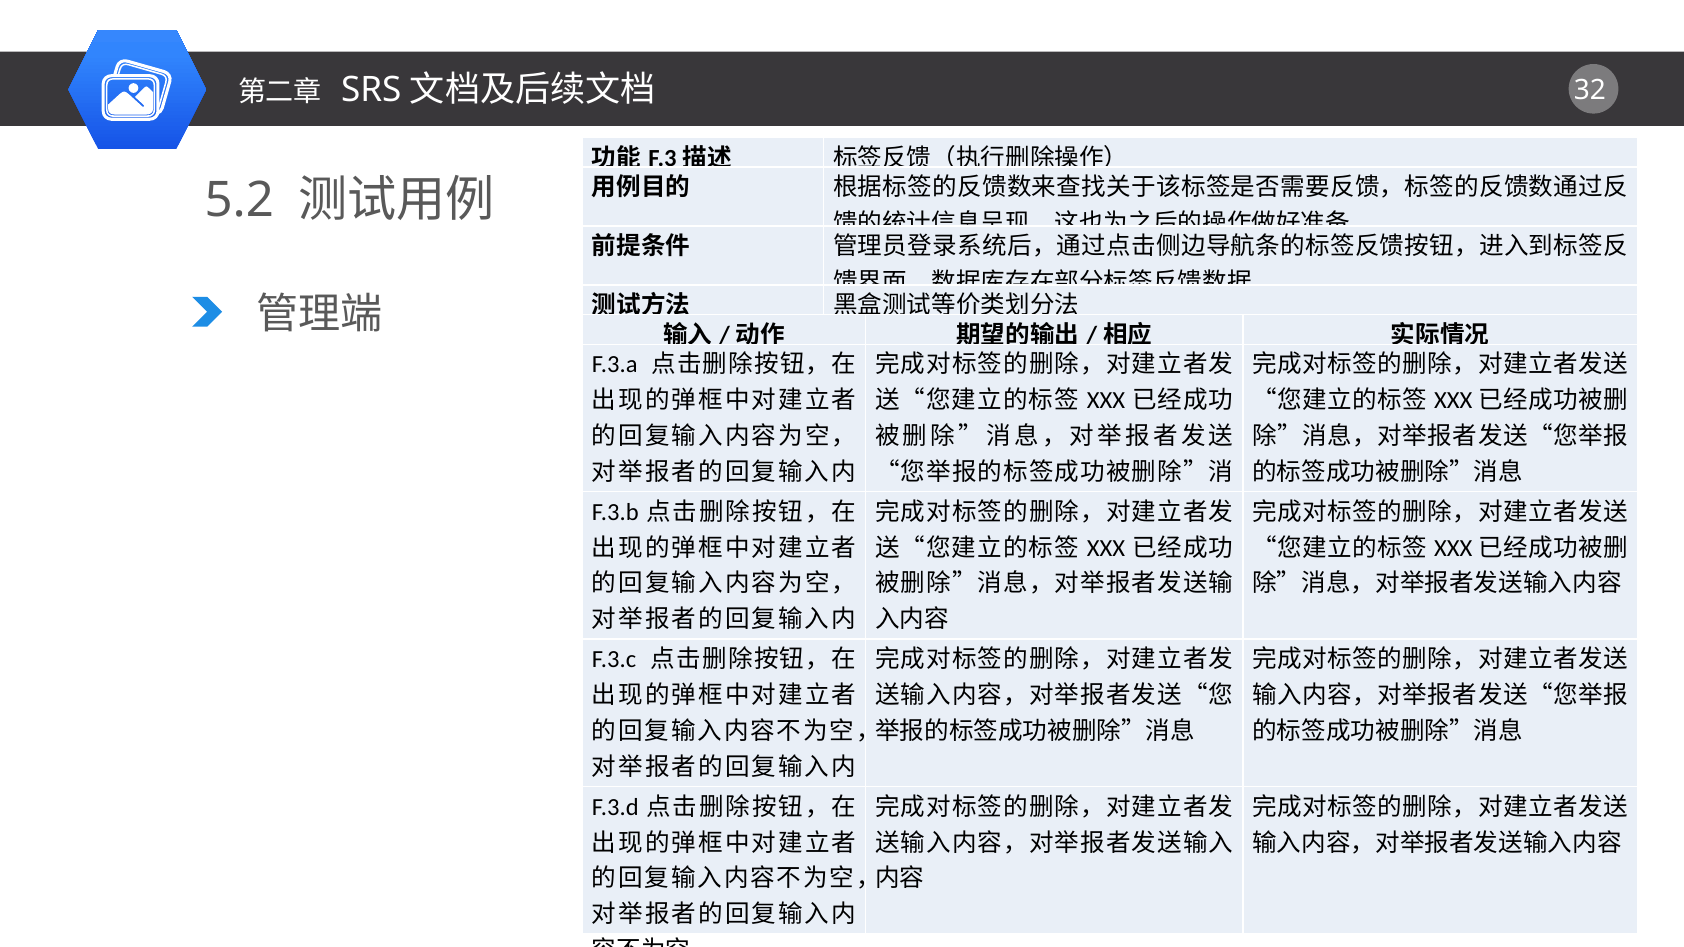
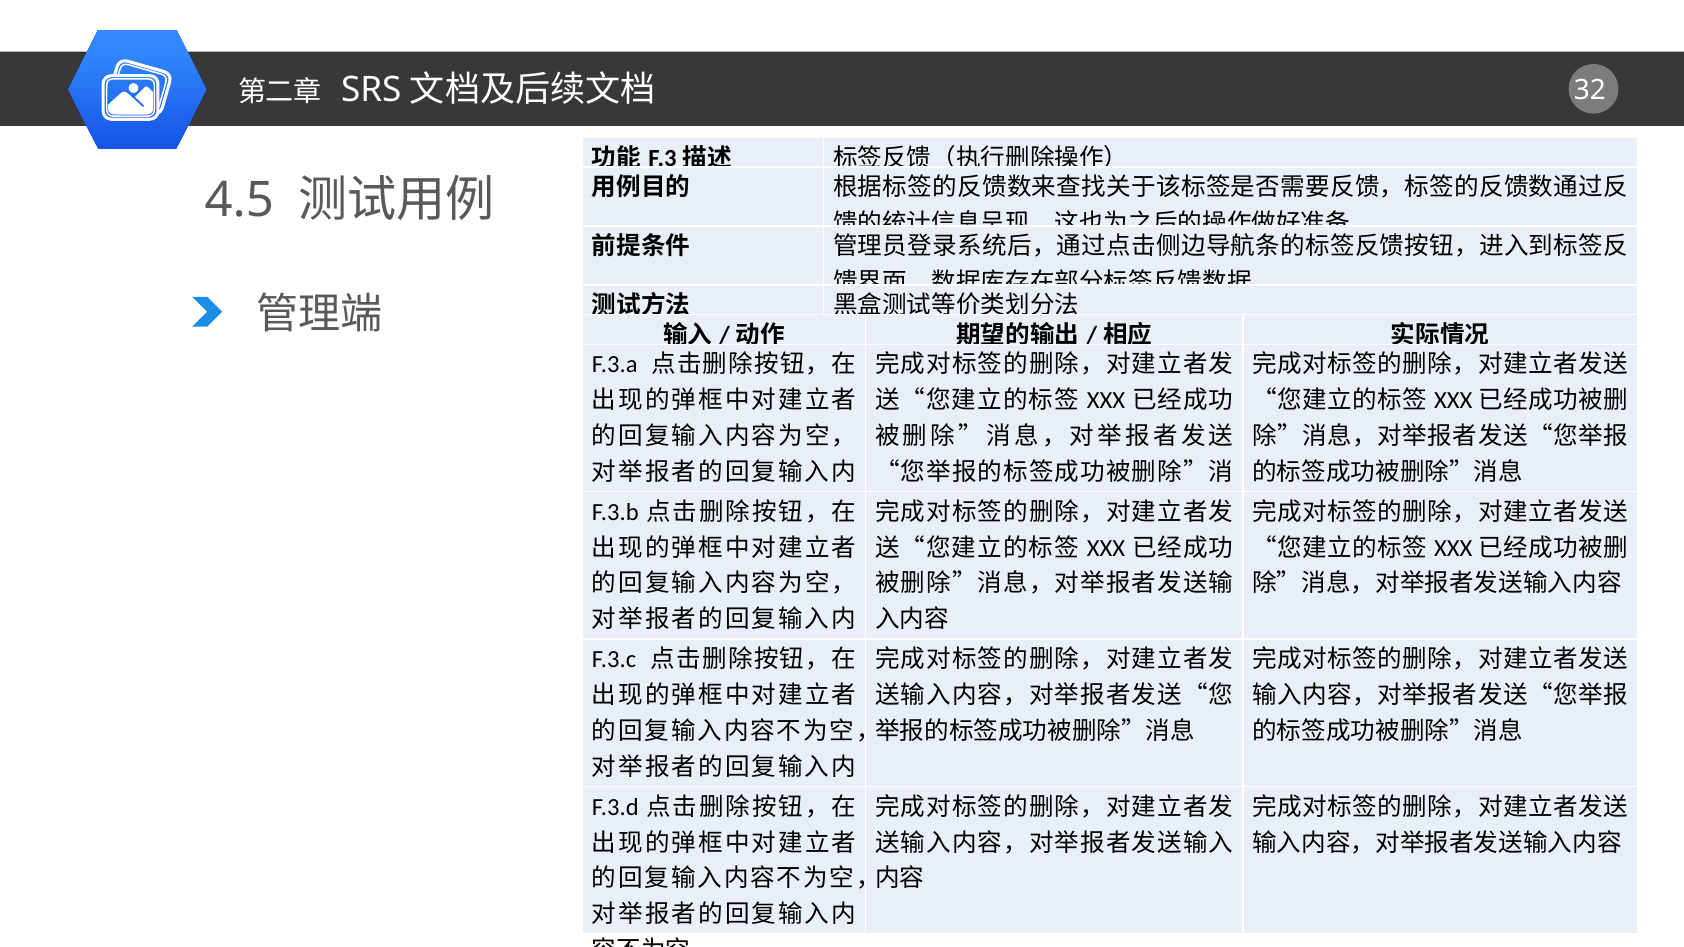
5.2: 5.2 -> 4.5
